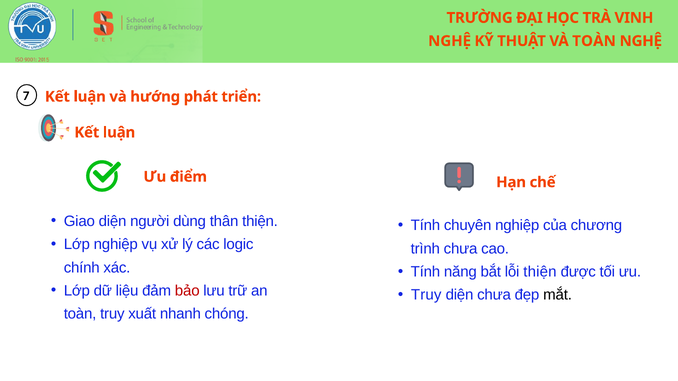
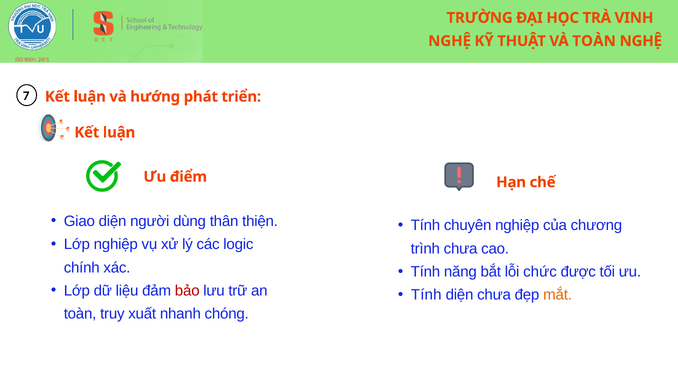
lỗi thiện: thiện -> chức
Truy at (426, 295): Truy -> Tính
mắt colour: black -> orange
